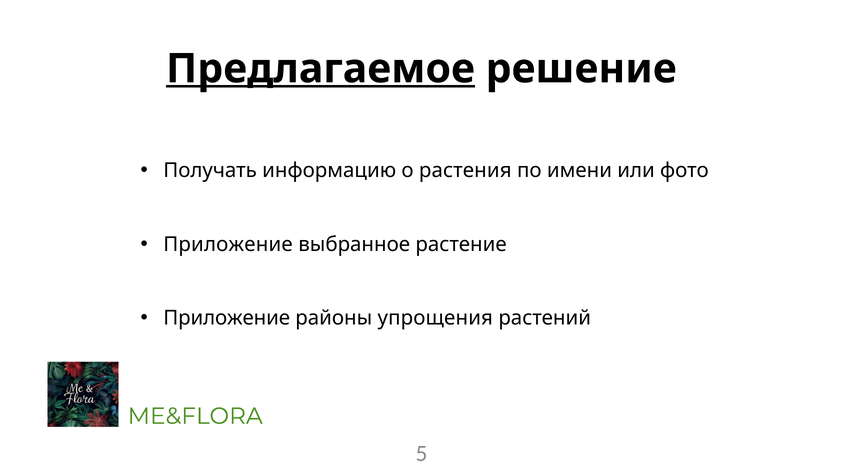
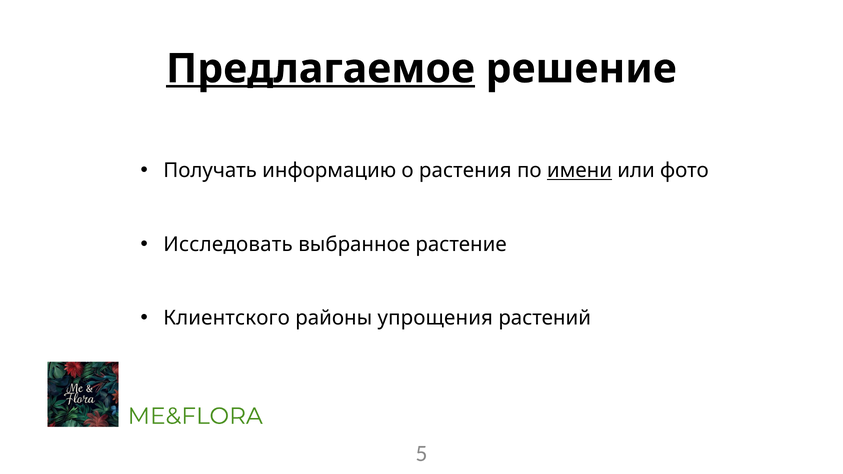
имени underline: none -> present
Приложение at (228, 244): Приложение -> Исследовать
Приложение at (227, 318): Приложение -> Клиентского
